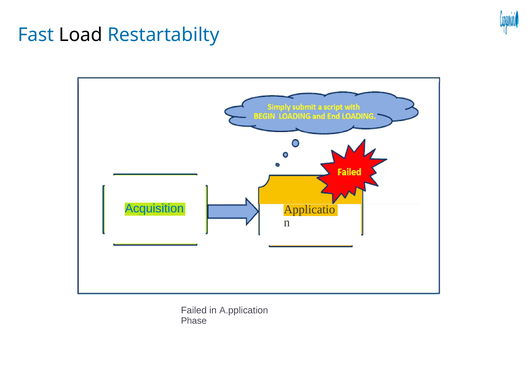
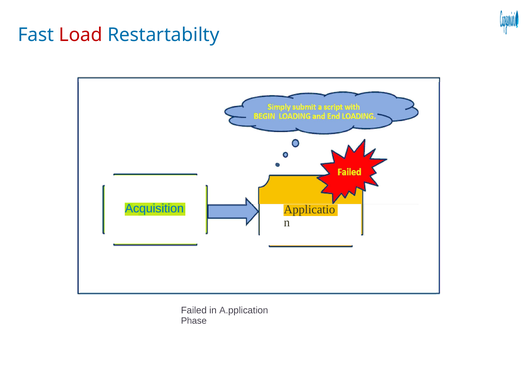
Load colour: black -> red
